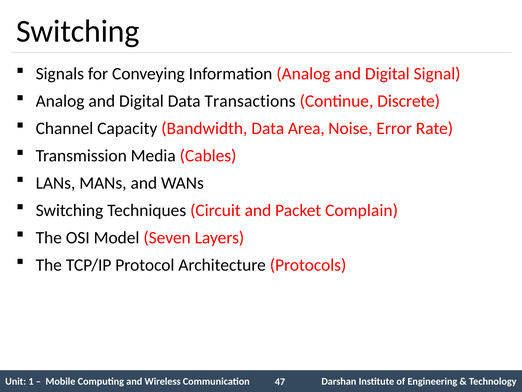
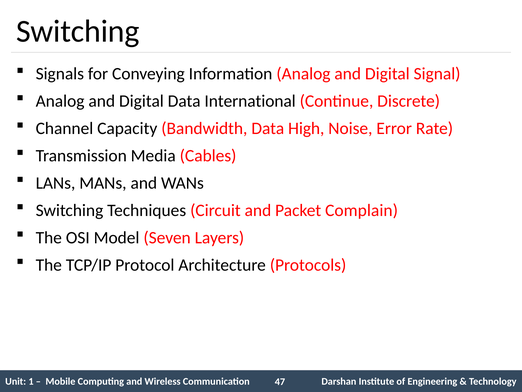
Transactions: Transactions -> International
Area: Area -> High
